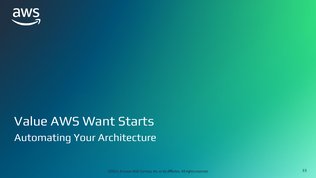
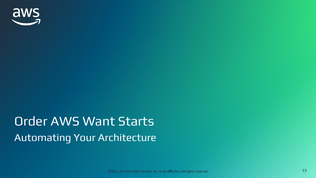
Value: Value -> Order
